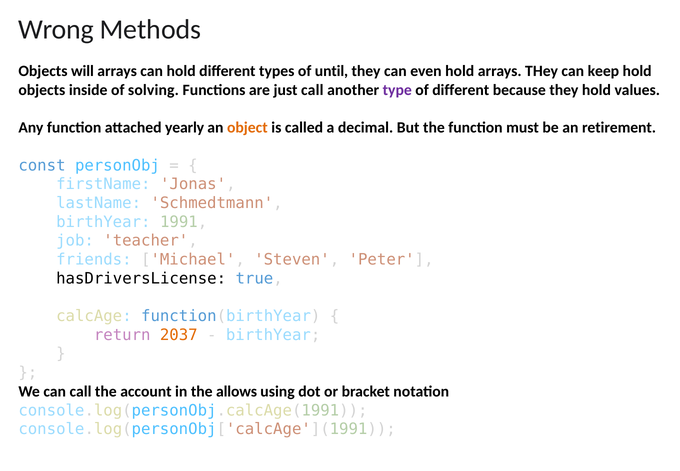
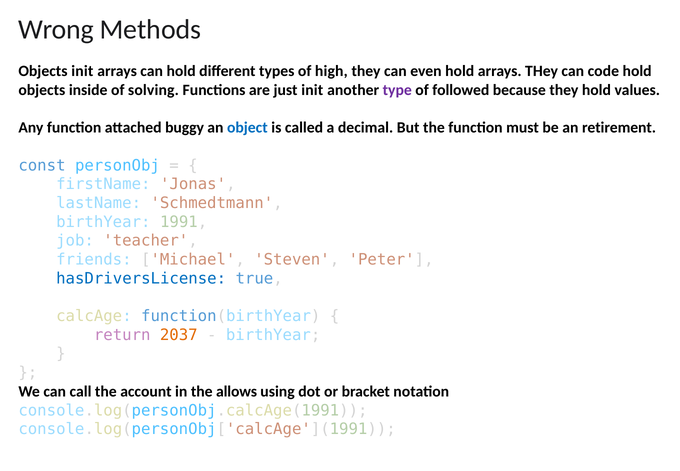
Objects will: will -> init
until: until -> high
keep: keep -> code
just call: call -> init
of different: different -> followed
yearly: yearly -> buggy
object colour: orange -> blue
hasDriversLicense colour: black -> blue
